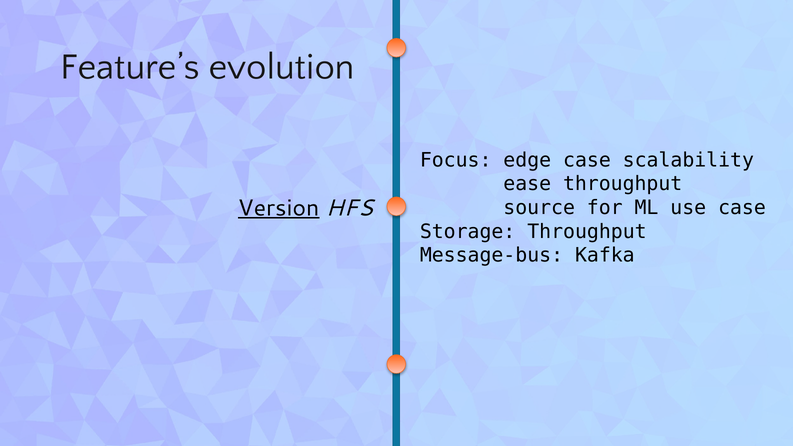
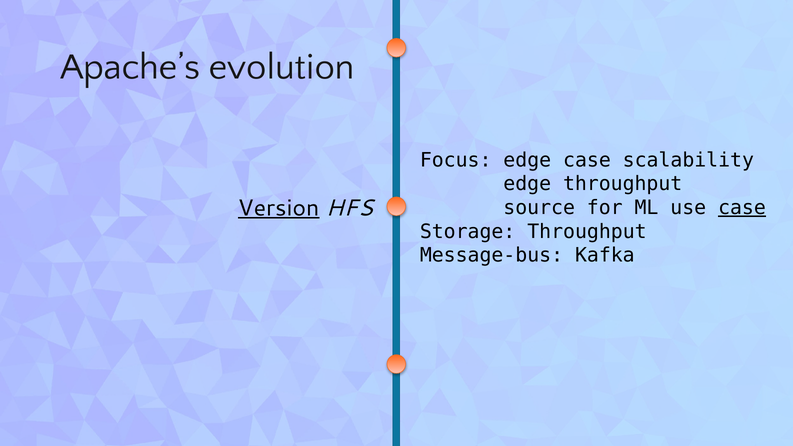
Feature’s: Feature’s -> Apache’s
ease at (527, 184): ease -> edge
case at (742, 208) underline: none -> present
